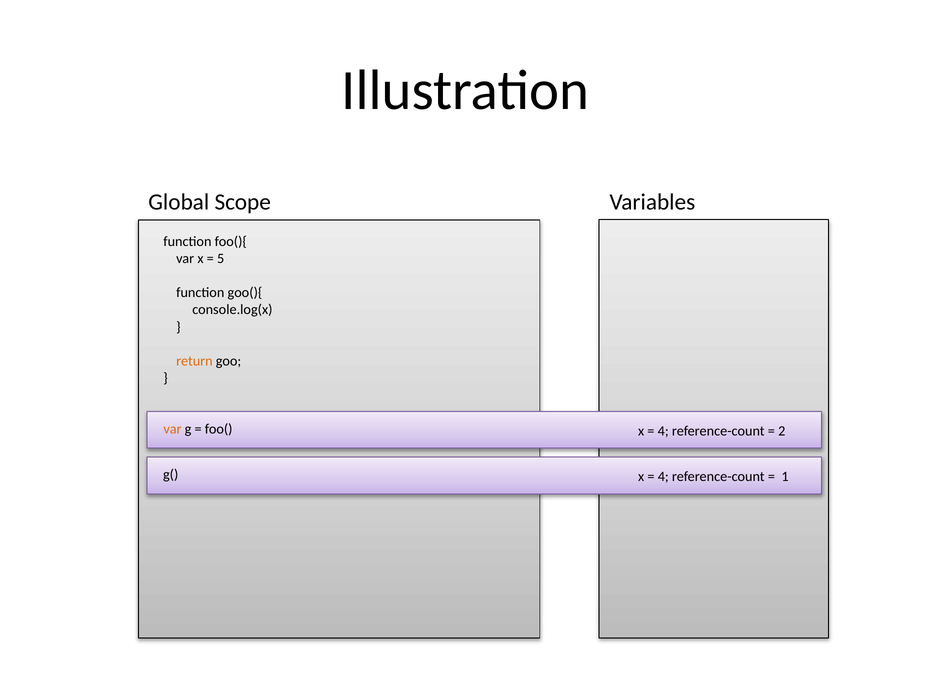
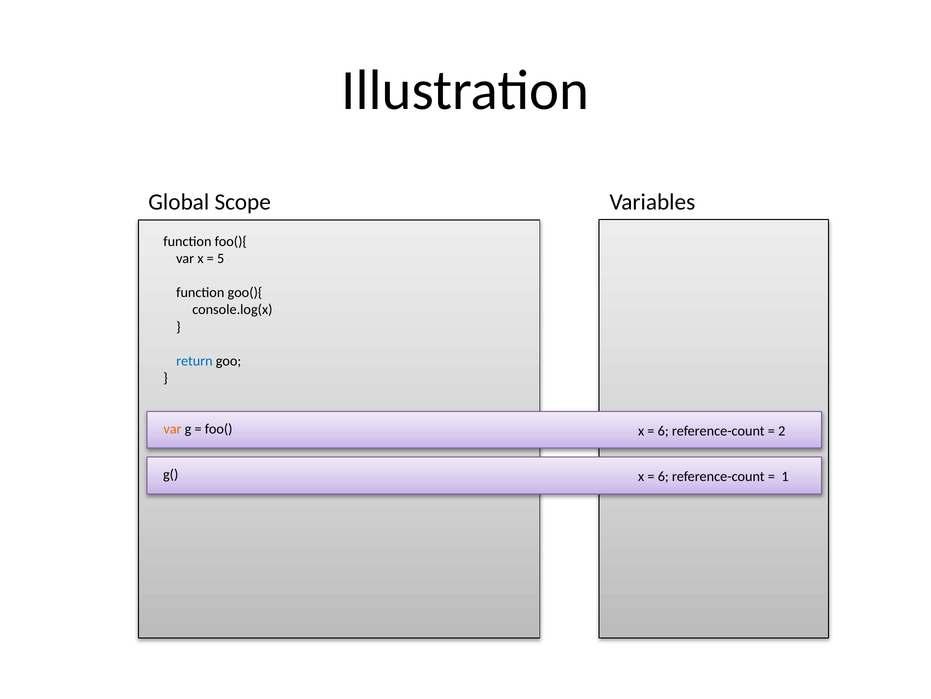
return colour: orange -> blue
4 at (663, 431): 4 -> 6
4 at (663, 476): 4 -> 6
